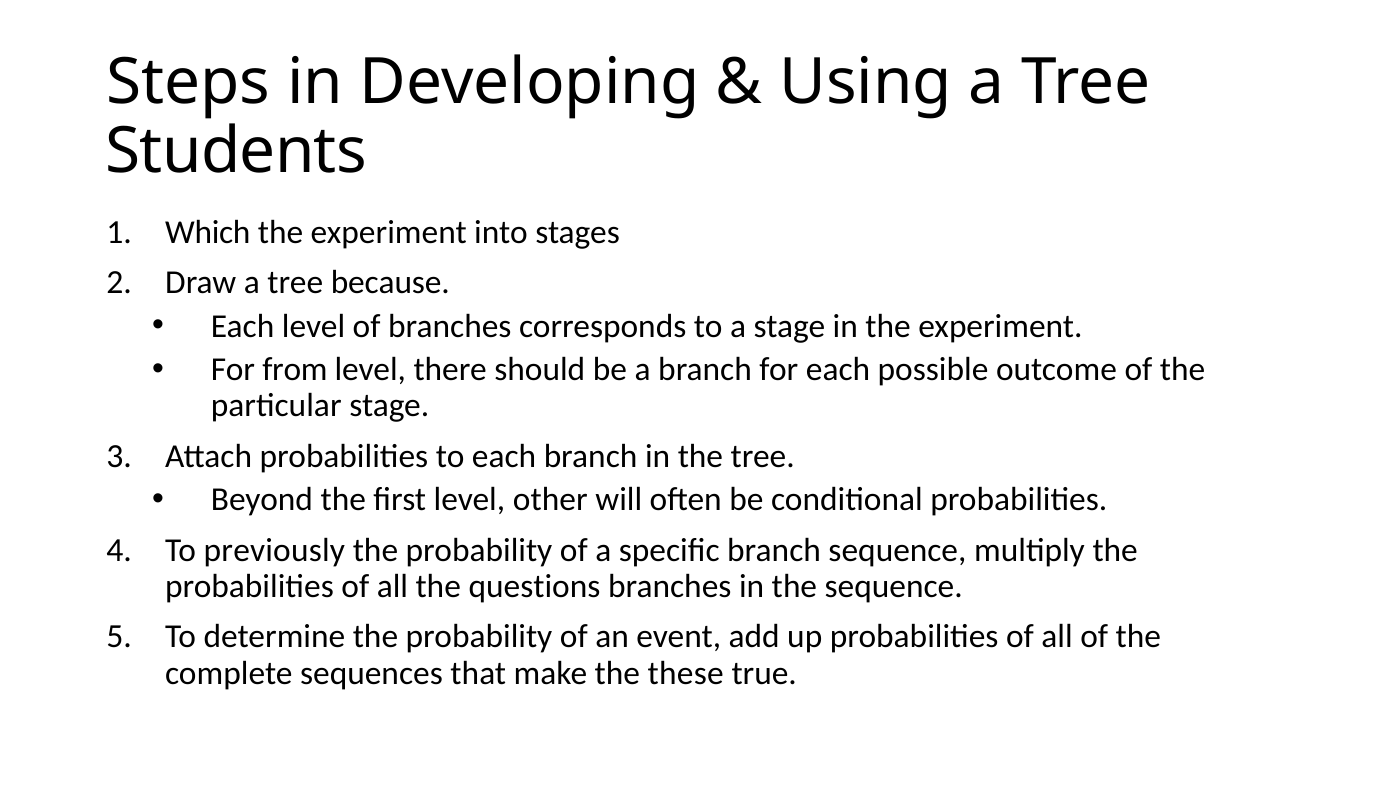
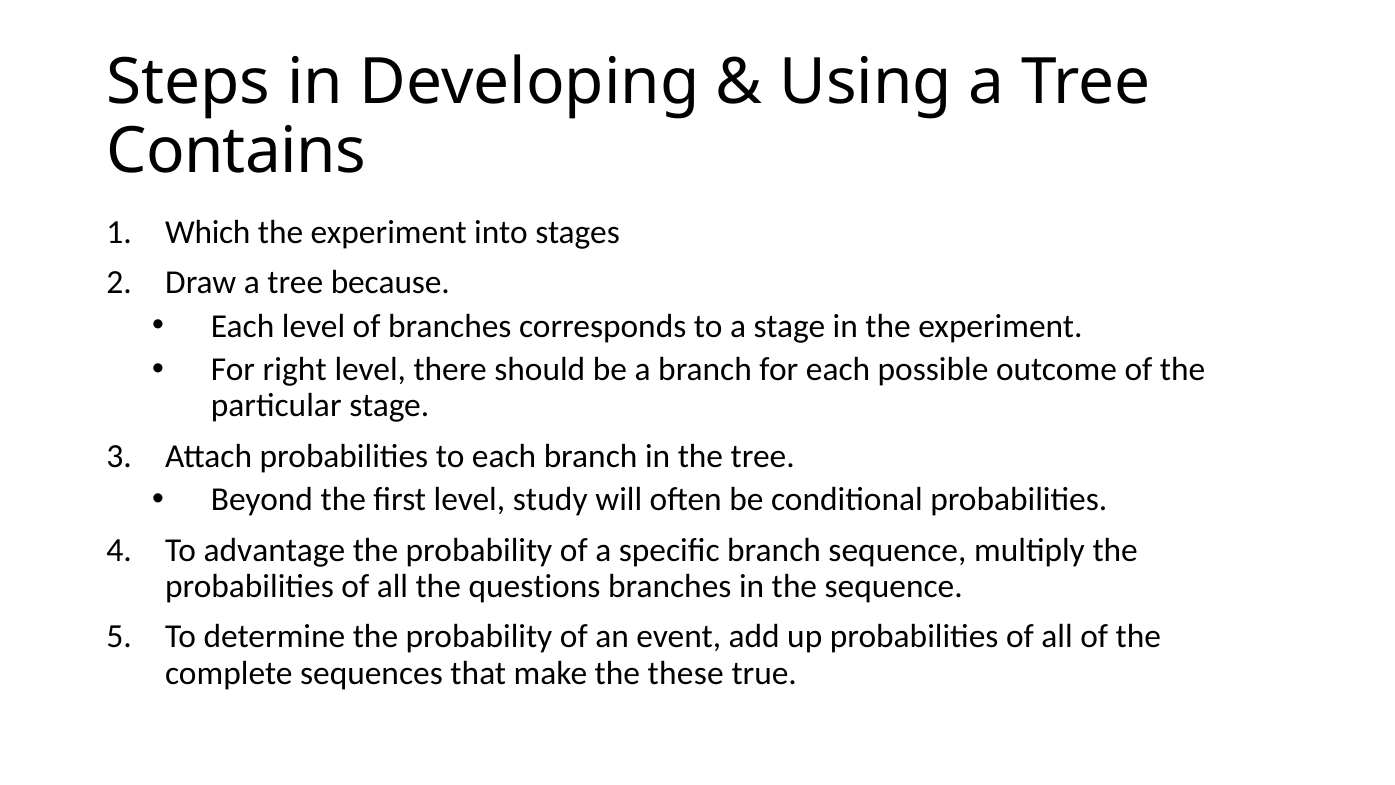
Students: Students -> Contains
from: from -> right
other: other -> study
previously: previously -> advantage
